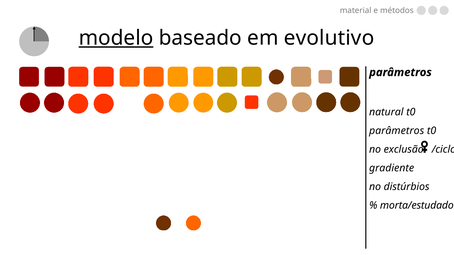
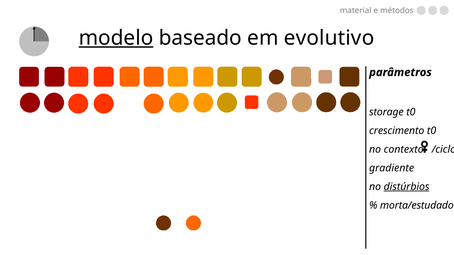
natural: natural -> storage
parâmetros at (397, 131): parâmetros -> crescimento
exclusão: exclusão -> contexto
distúrbios underline: none -> present
